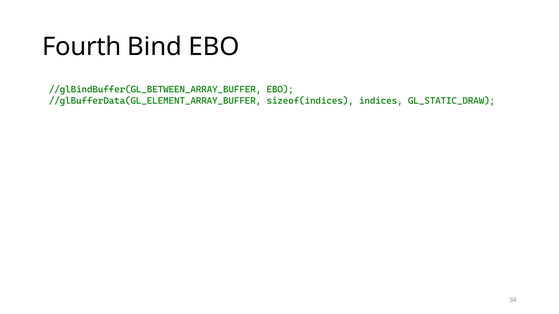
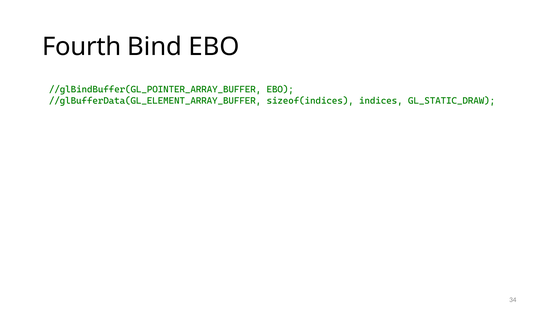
//glBindBuffer(GL_BETWEEN_ARRAY_BUFFER: //glBindBuffer(GL_BETWEEN_ARRAY_BUFFER -> //glBindBuffer(GL_POINTER_ARRAY_BUFFER
